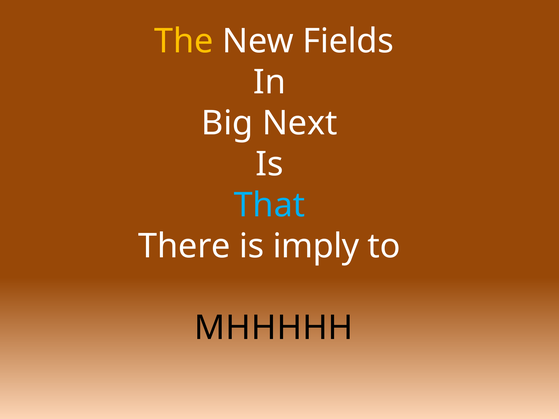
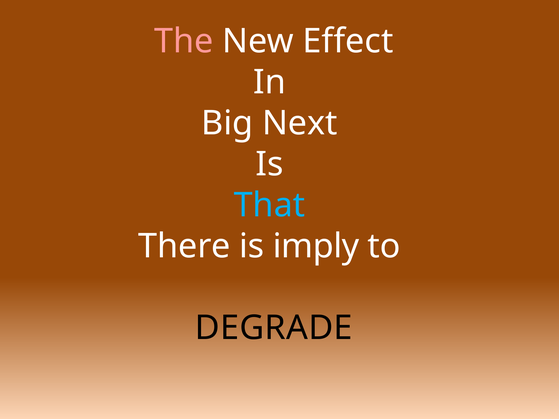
The colour: yellow -> pink
Fields: Fields -> Effect
MHHHHH: MHHHHH -> DEGRADE
